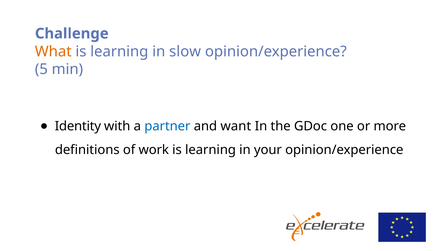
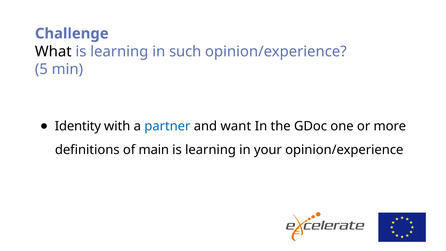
What colour: orange -> black
slow: slow -> such
work: work -> main
